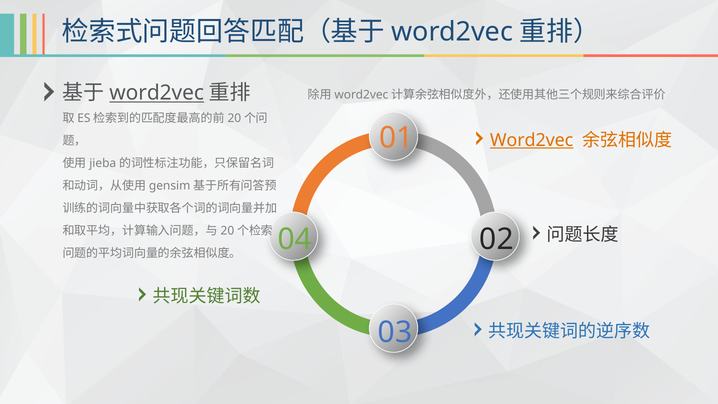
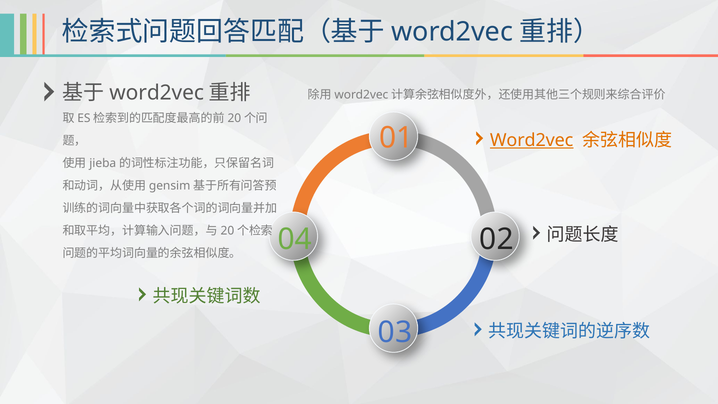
word2vec at (157, 93) underline: present -> none
